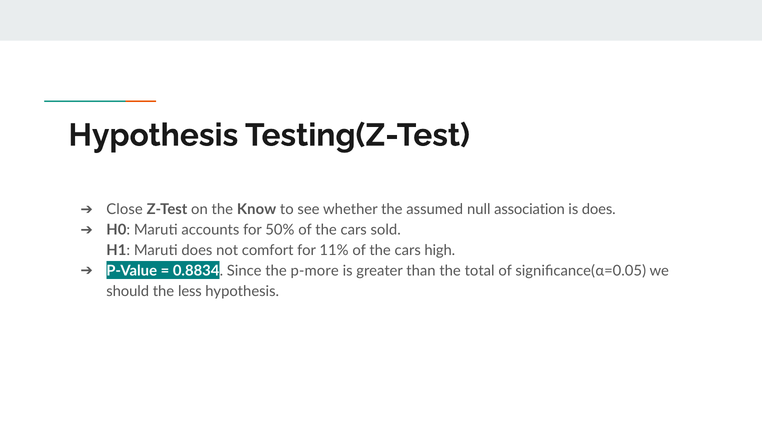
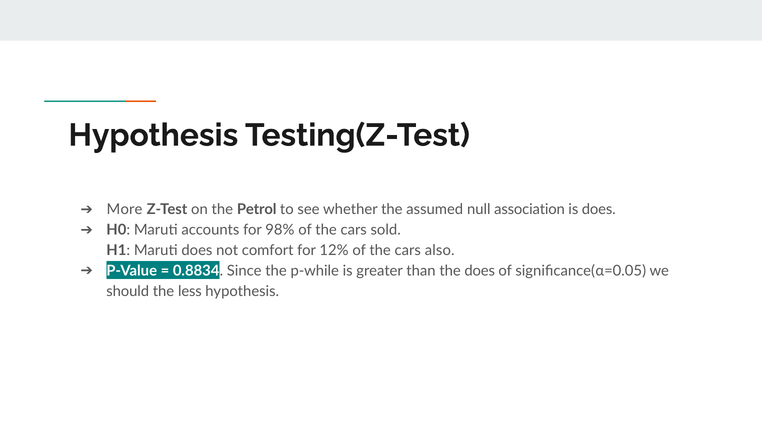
Close: Close -> More
Know: Know -> Petrol
50%: 50% -> 98%
11%: 11% -> 12%
high: high -> also
p-more: p-more -> p-while
the total: total -> does
